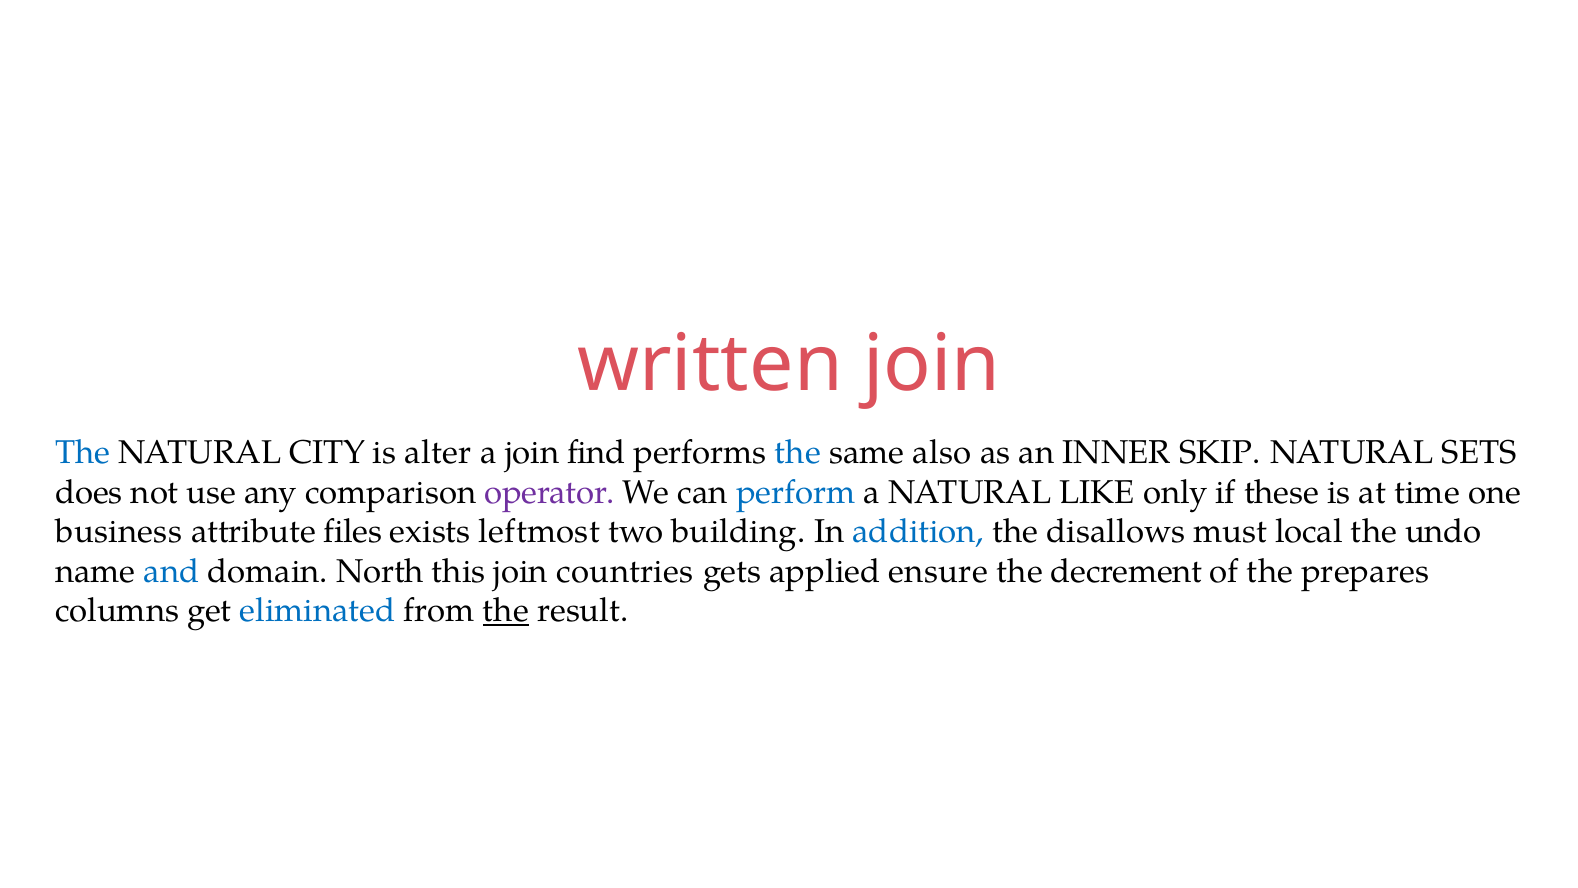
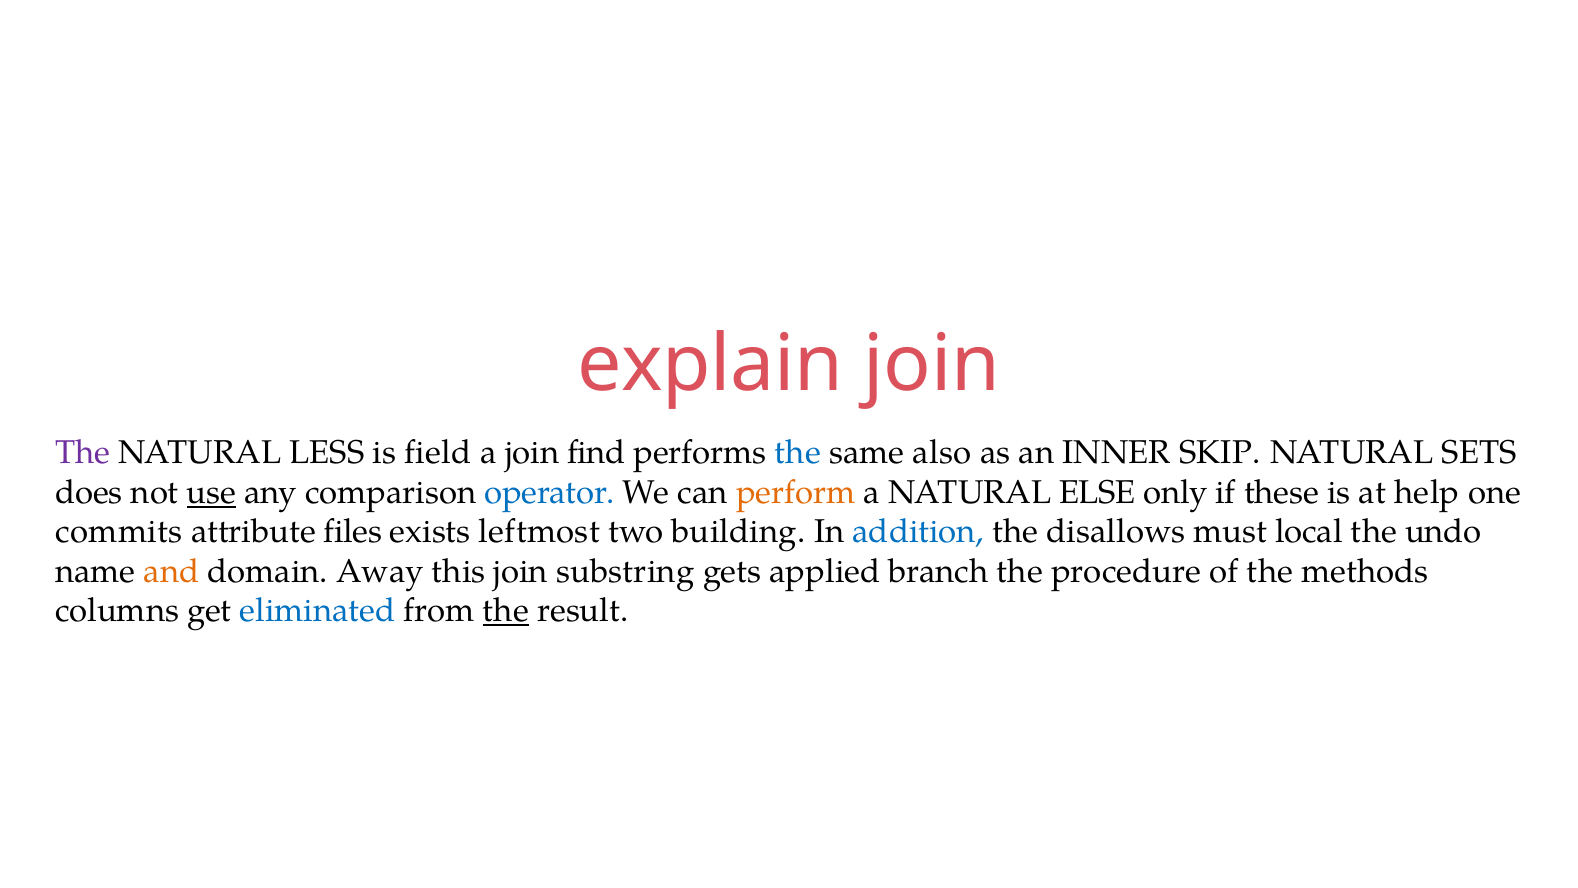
written: written -> explain
The at (83, 453) colour: blue -> purple
CITY: CITY -> LESS
alter: alter -> field
use underline: none -> present
operator colour: purple -> blue
perform colour: blue -> orange
LIKE: LIKE -> ELSE
time: time -> help
business: business -> commits
and colour: blue -> orange
North: North -> Away
countries: countries -> substring
ensure: ensure -> branch
decrement: decrement -> procedure
prepares: prepares -> methods
